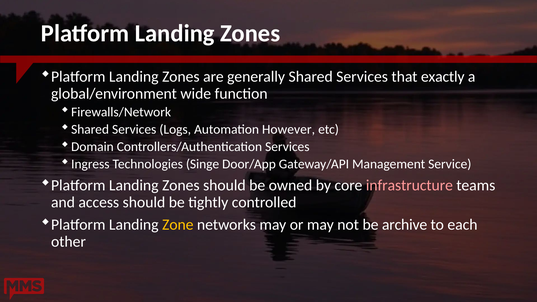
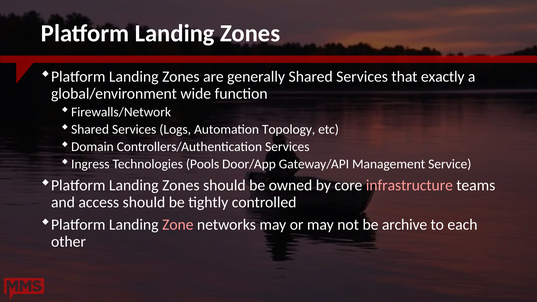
However: However -> Topology
Singe: Singe -> Pools
Zone colour: yellow -> pink
